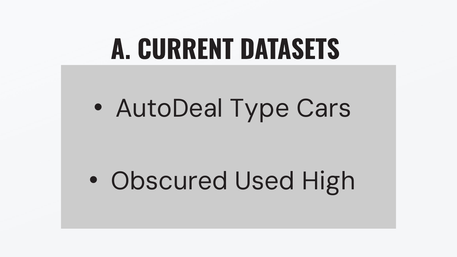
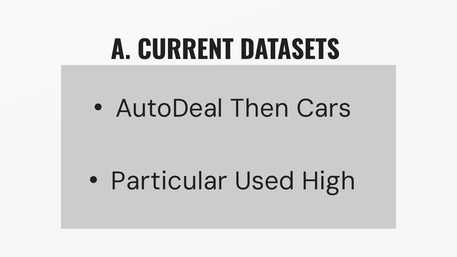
Type: Type -> Then
Obscured: Obscured -> Particular
